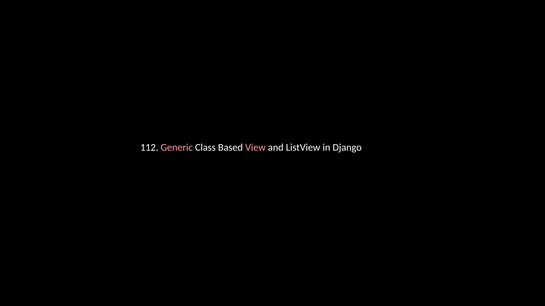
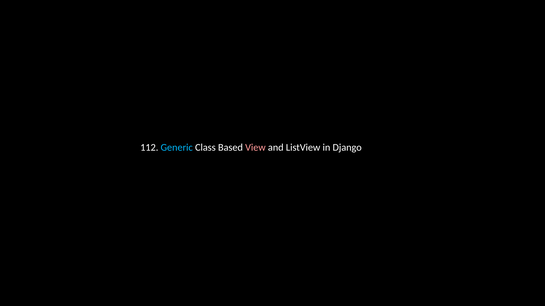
Generic colour: pink -> light blue
